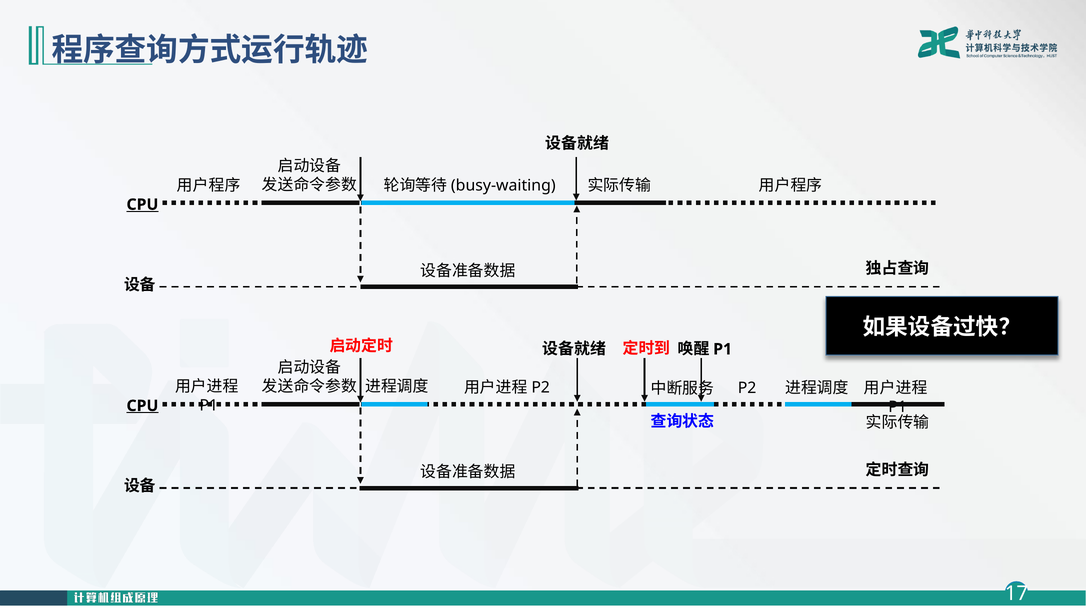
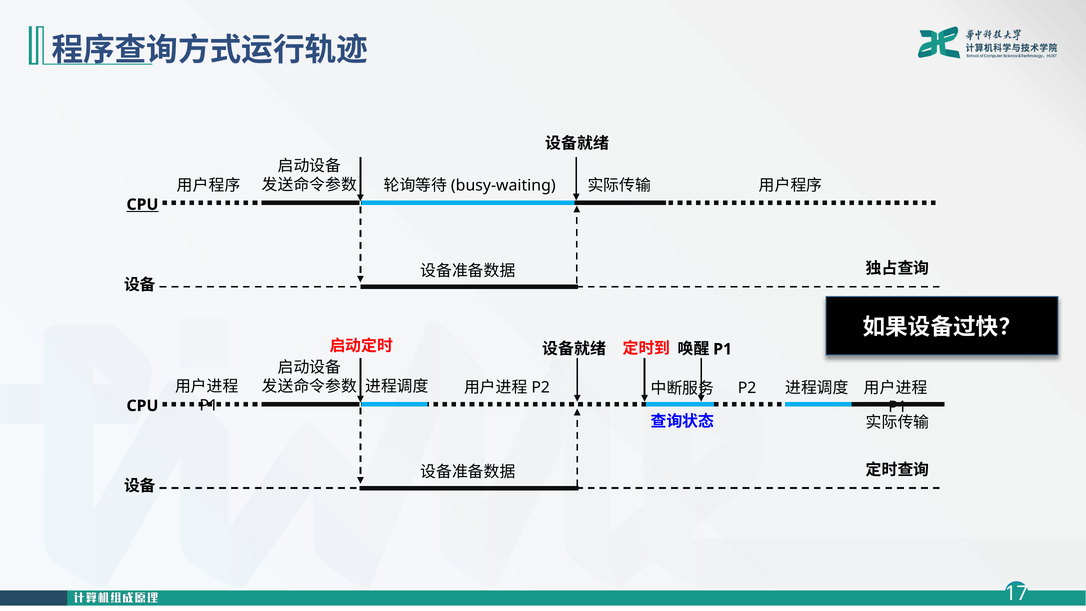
CPU at (142, 406) underline: present -> none
